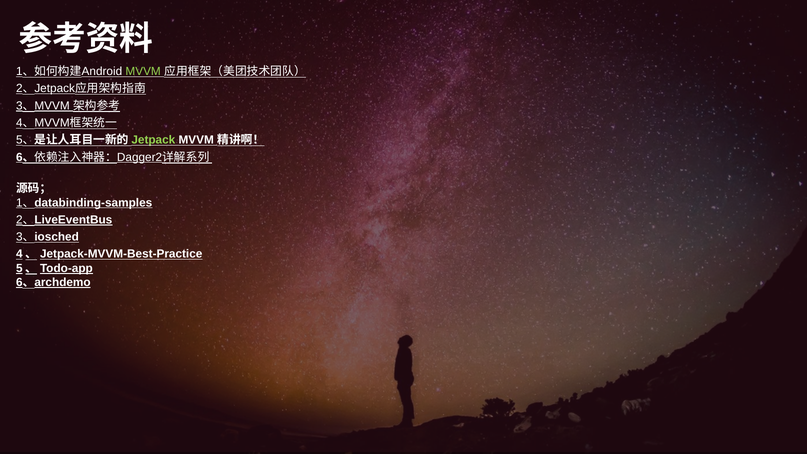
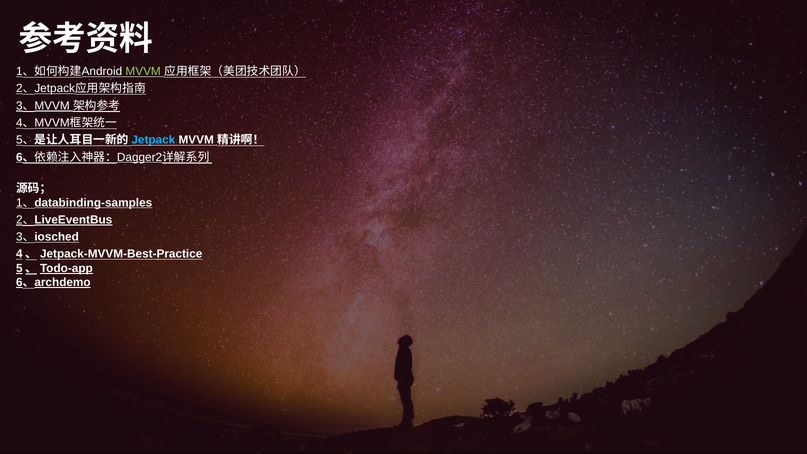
Jetpack colour: light green -> light blue
